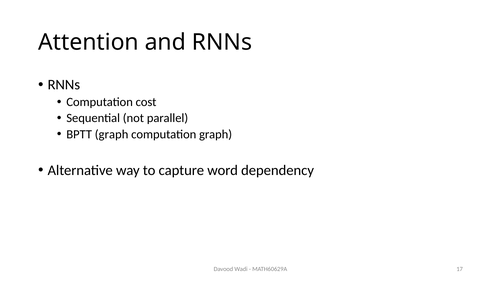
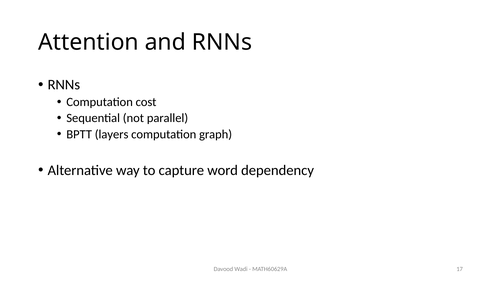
BPTT graph: graph -> layers
